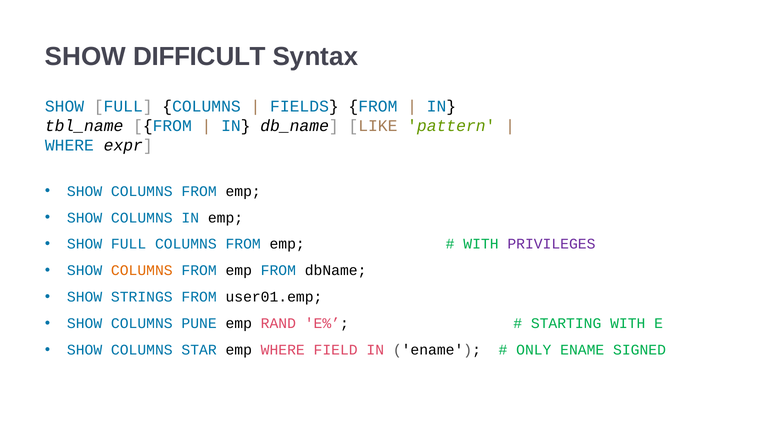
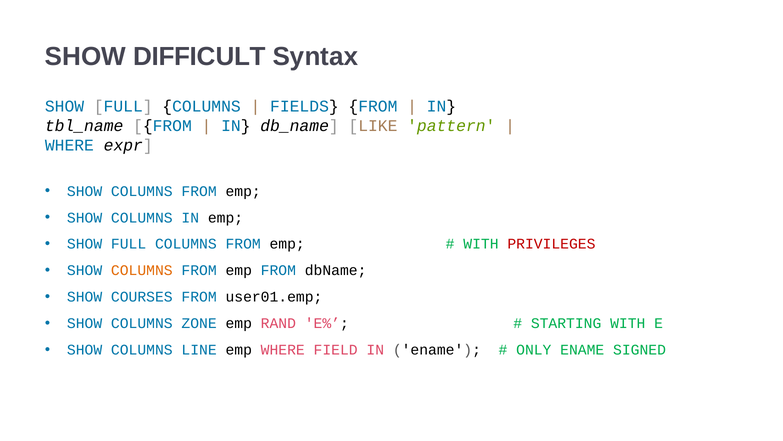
PRIVILEGES colour: purple -> red
STRINGS: STRINGS -> COURSES
PUNE: PUNE -> ZONE
STAR: STAR -> LINE
